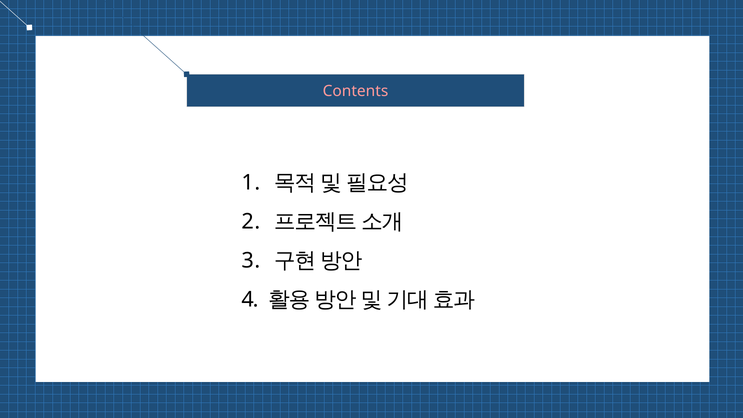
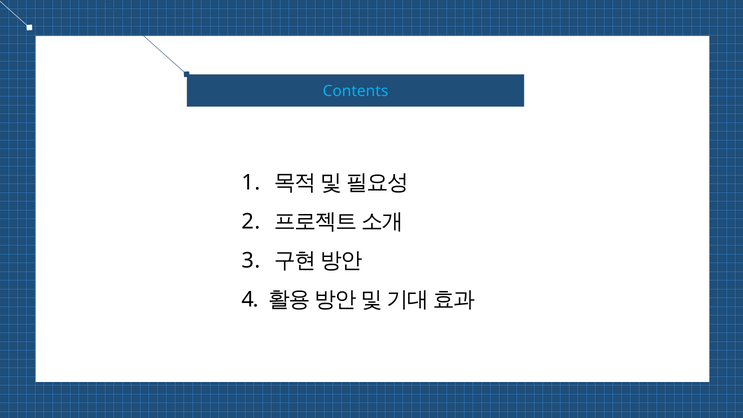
Contents colour: pink -> light blue
